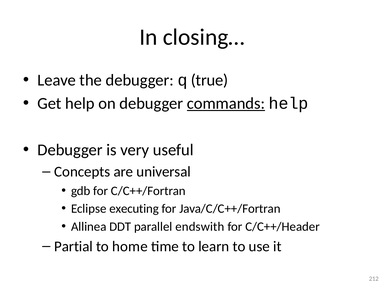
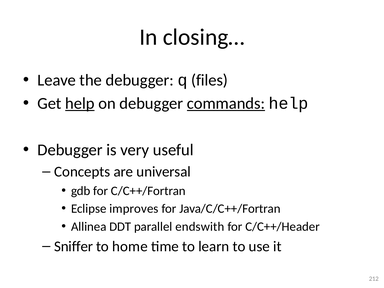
true: true -> files
help at (80, 103) underline: none -> present
executing: executing -> improves
Partial: Partial -> Sniffer
